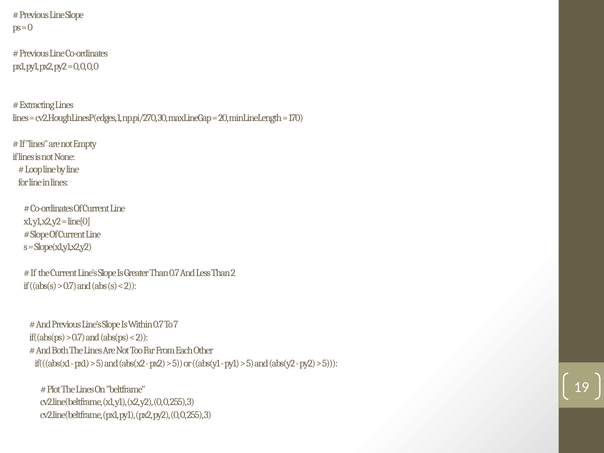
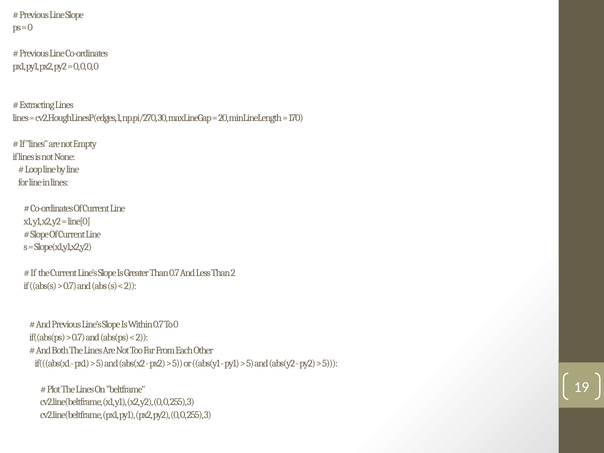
To 7: 7 -> 0
